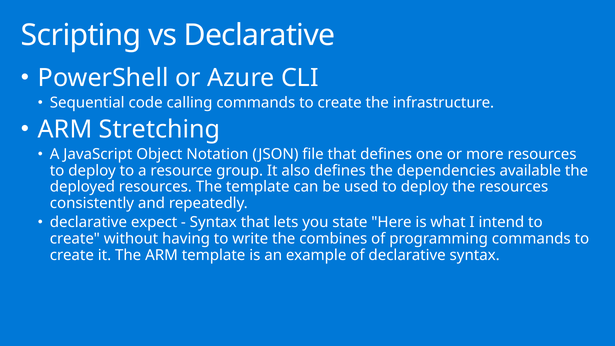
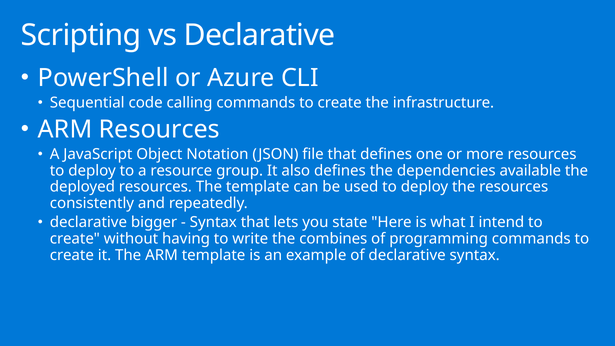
ARM Stretching: Stretching -> Resources
expect: expect -> bigger
